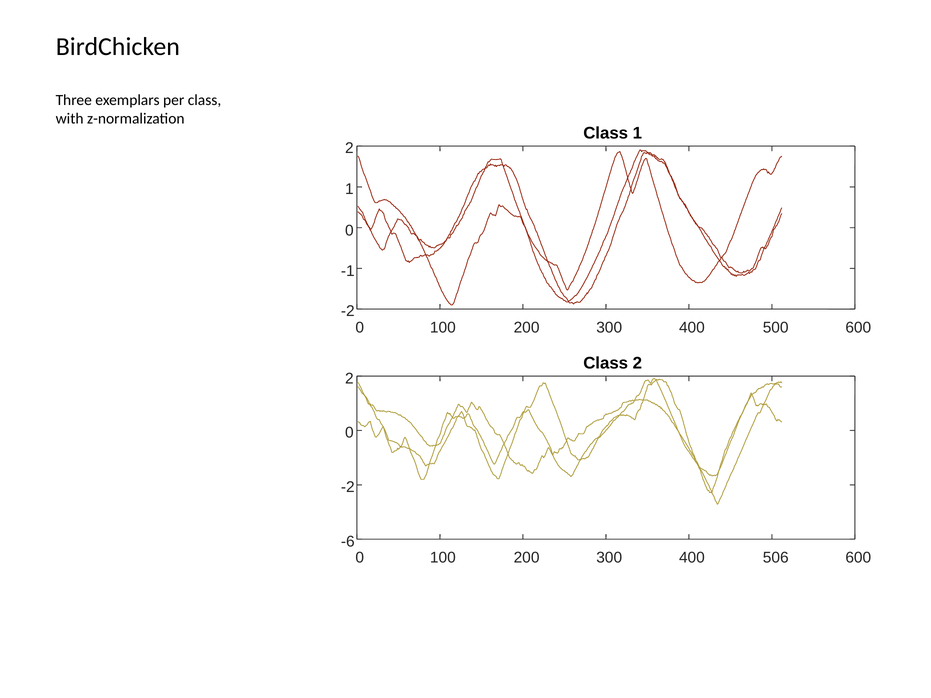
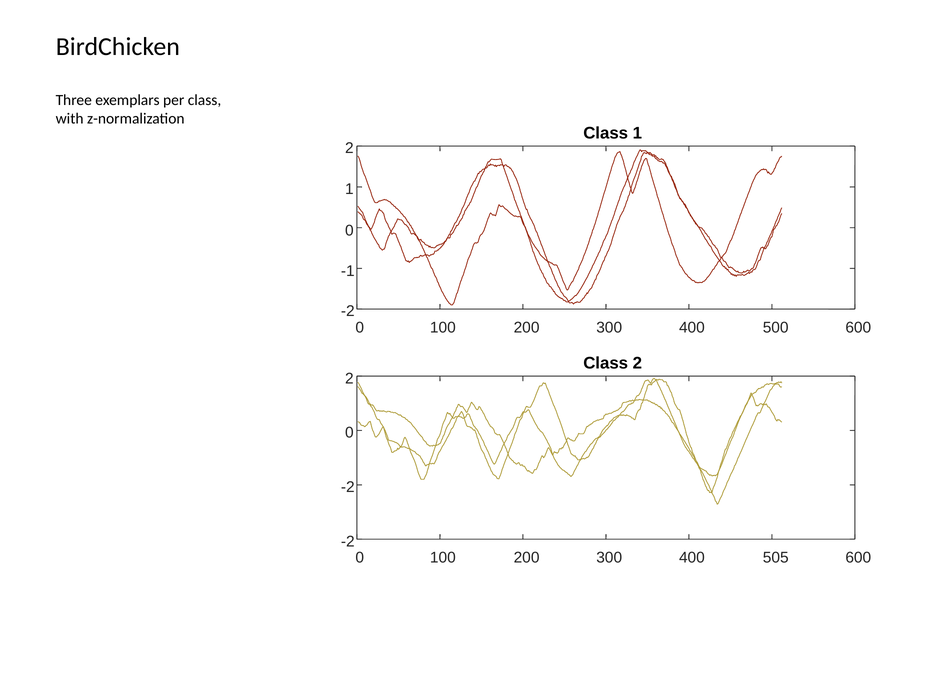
-6 at (348, 542): -6 -> -2
506: 506 -> 505
